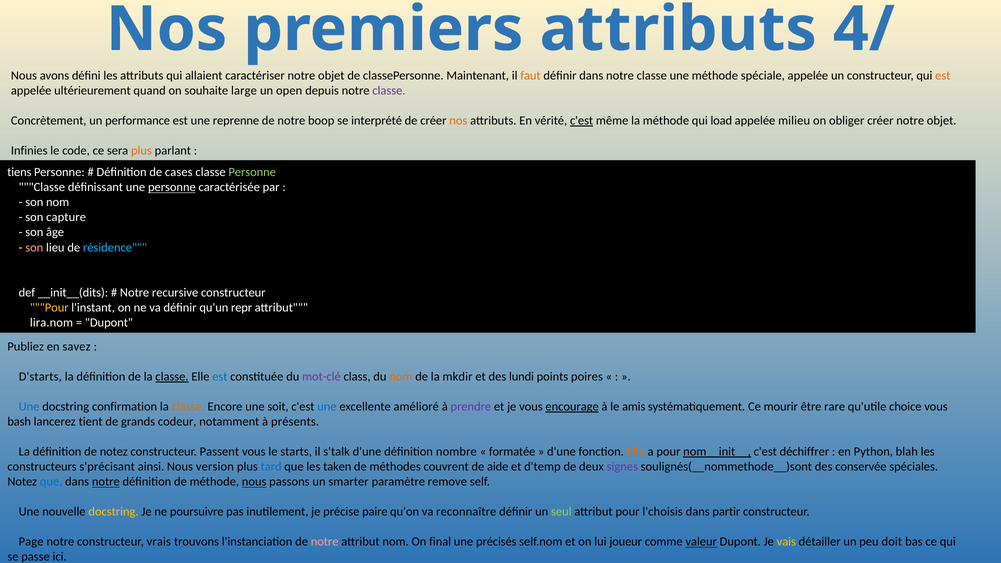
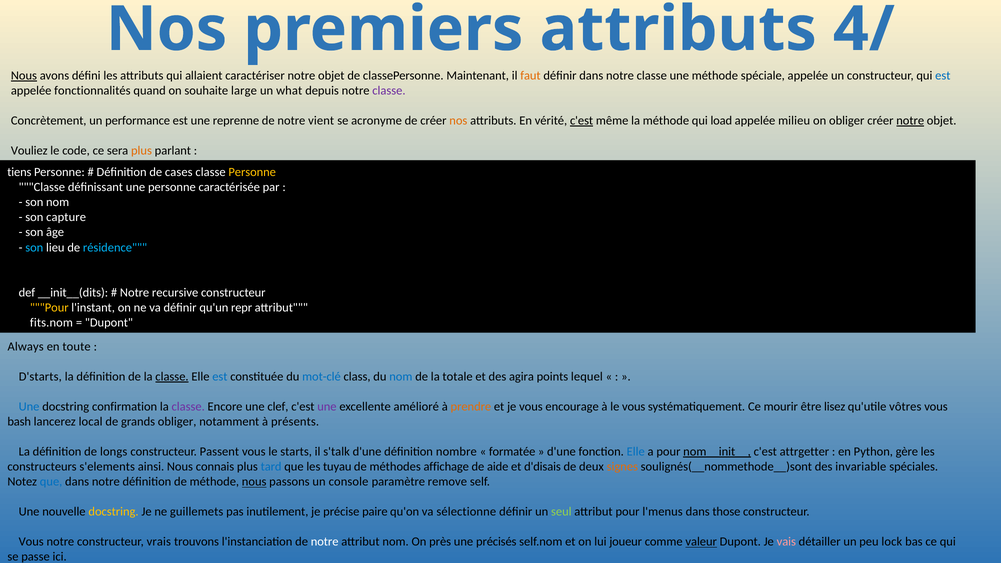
Nous at (24, 76) underline: none -> present
est at (943, 76) colour: orange -> blue
ultérieurement: ultérieurement -> fonctionnalités
open: open -> what
boop: boop -> vient
interprété: interprété -> acronyme
notre at (910, 121) underline: none -> present
Infinies: Infinies -> Vouliez
Personne at (252, 172) colour: light green -> yellow
personne at (172, 187) underline: present -> none
son at (34, 247) colour: pink -> light blue
lira.nom: lira.nom -> fits.nom
Publiez: Publiez -> Always
savez: savez -> toute
mot-clé colour: purple -> blue
nom at (401, 377) colour: orange -> blue
mkdir: mkdir -> totale
lundi: lundi -> agira
poires: poires -> lequel
classe at (188, 407) colour: orange -> purple
soit: soit -> clef
une at (327, 407) colour: blue -> purple
prendre colour: purple -> orange
encourage underline: present -> none
le amis: amis -> vous
rare: rare -> lisez
choice: choice -> vôtres
tient: tient -> local
grands codeur: codeur -> obliger
de notez: notez -> longs
Elle at (636, 452) colour: orange -> blue
déchiffrer: déchiffrer -> attrgetter
blah: blah -> gère
s'précisant: s'précisant -> s'elements
version: version -> connais
taken: taken -> tuyau
couvrent: couvrent -> affichage
d'temp: d'temp -> d'disais
signes colour: purple -> orange
conservée: conservée -> invariable
notre at (106, 482) underline: present -> none
smarter: smarter -> console
poursuivre: poursuivre -> guillemets
reconnaître: reconnaître -> sélectionne
l'choisis: l'choisis -> l'menus
partir: partir -> those
Page at (31, 542): Page -> Vous
notre at (325, 542) colour: pink -> white
final: final -> près
vais colour: yellow -> pink
doit: doit -> lock
